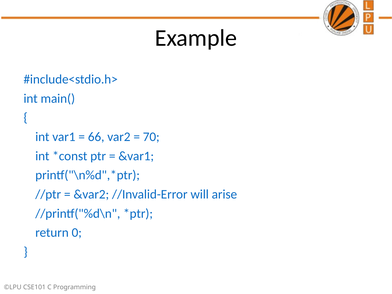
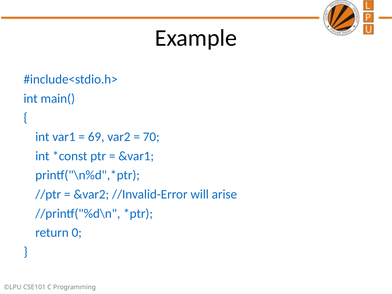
66: 66 -> 69
